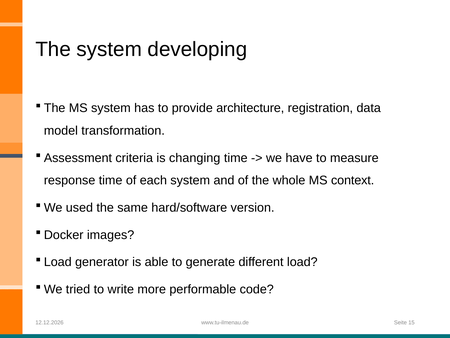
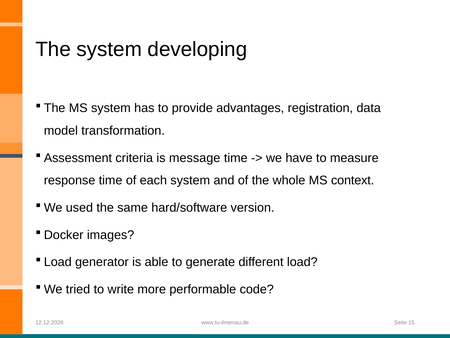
architecture: architecture -> advantages
changing: changing -> message
